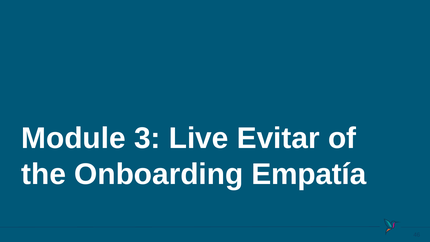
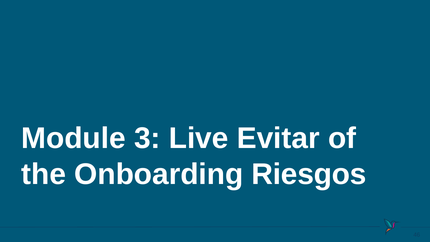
Empatía: Empatía -> Riesgos
